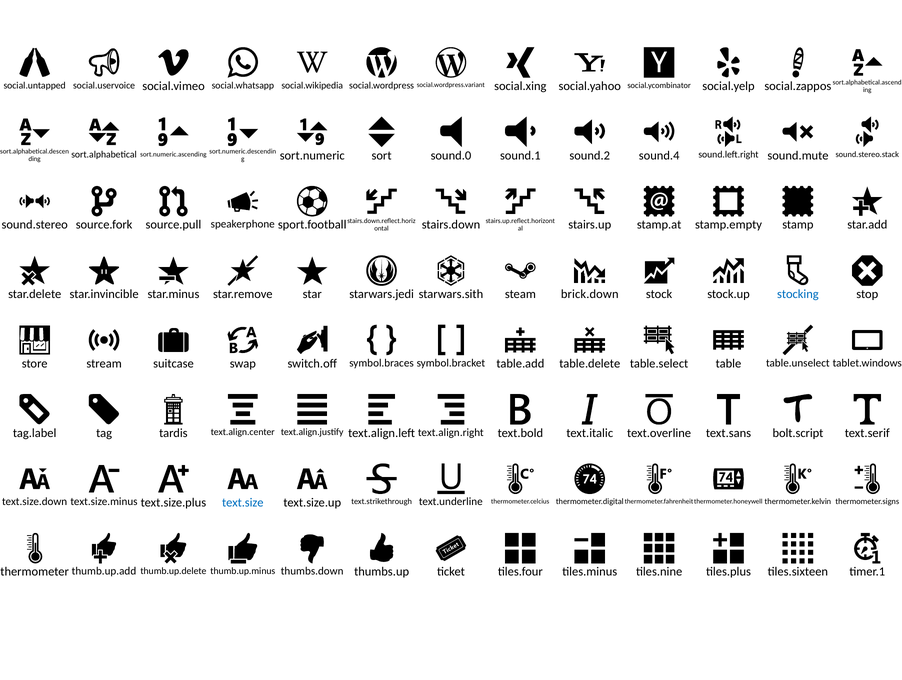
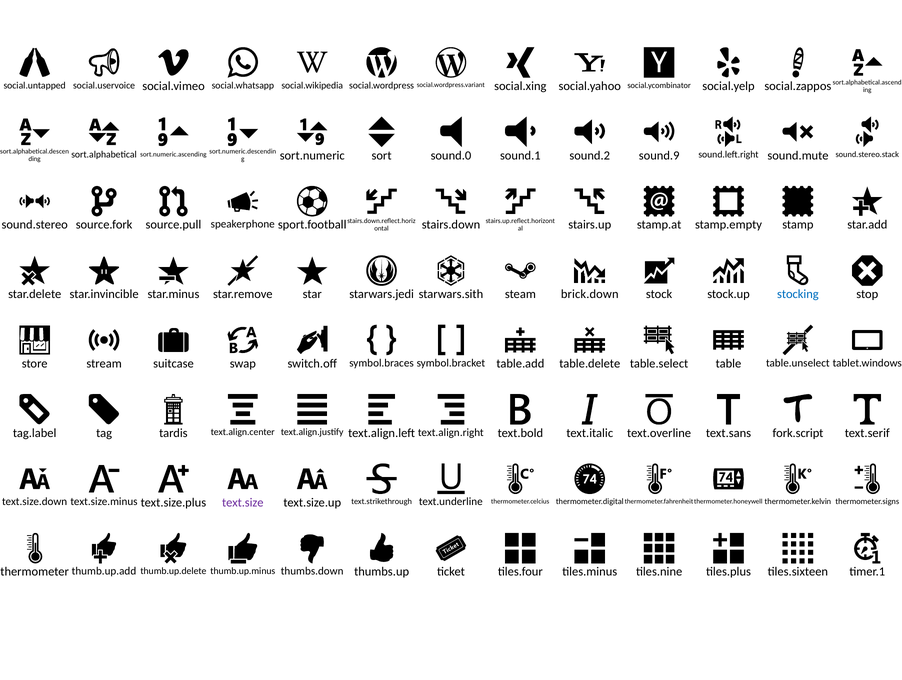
sound.4: sound.4 -> sound.9
bolt.script: bolt.script -> fork.script
text.size colour: blue -> purple
